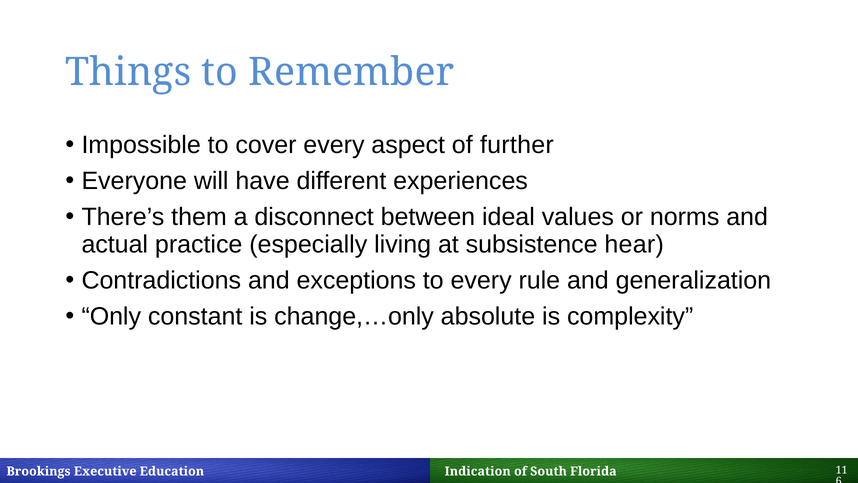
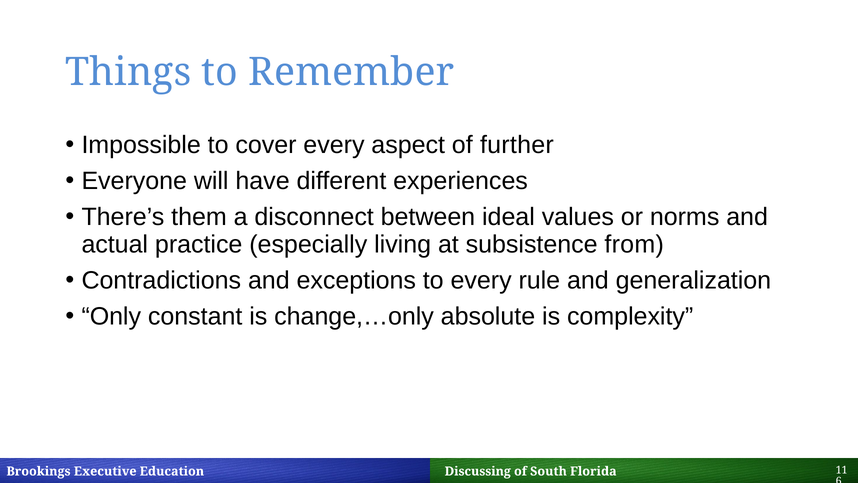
hear: hear -> from
Indication: Indication -> Discussing
